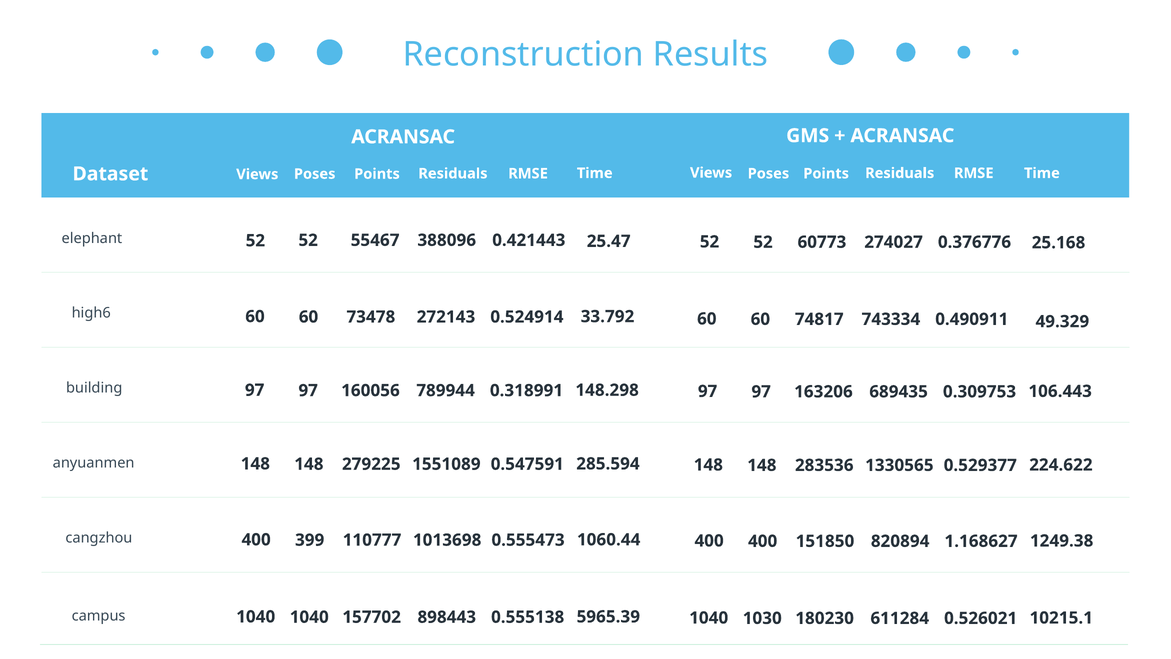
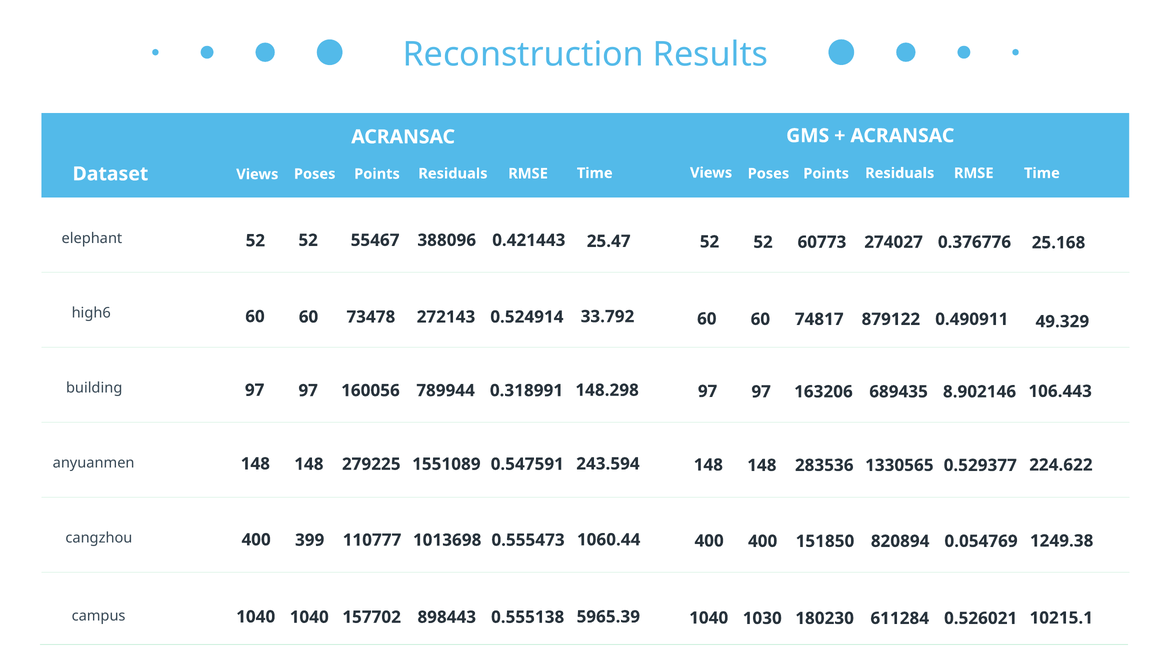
743334: 743334 -> 879122
0.309753: 0.309753 -> 8.902146
285.594: 285.594 -> 243.594
1.168627: 1.168627 -> 0.054769
